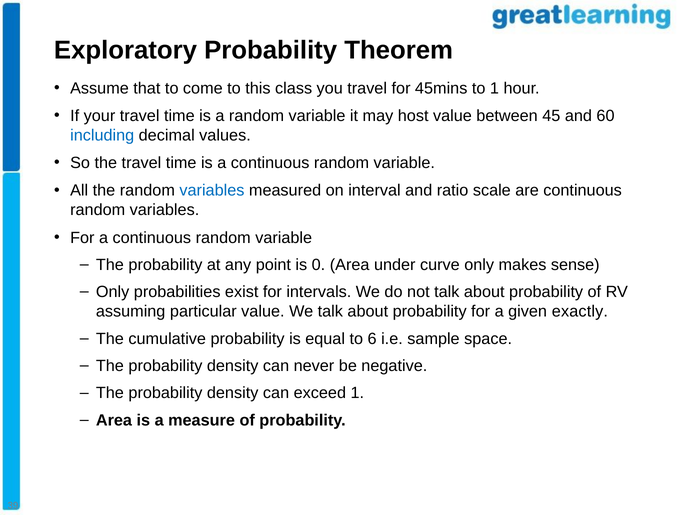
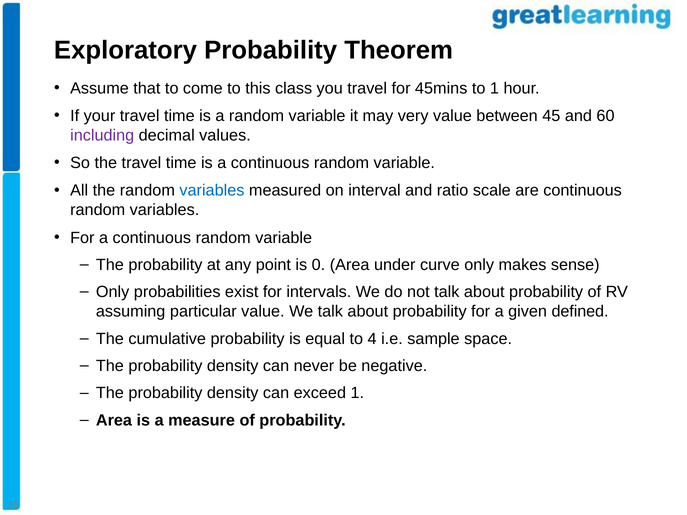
host: host -> very
including colour: blue -> purple
exactly: exactly -> defined
6: 6 -> 4
